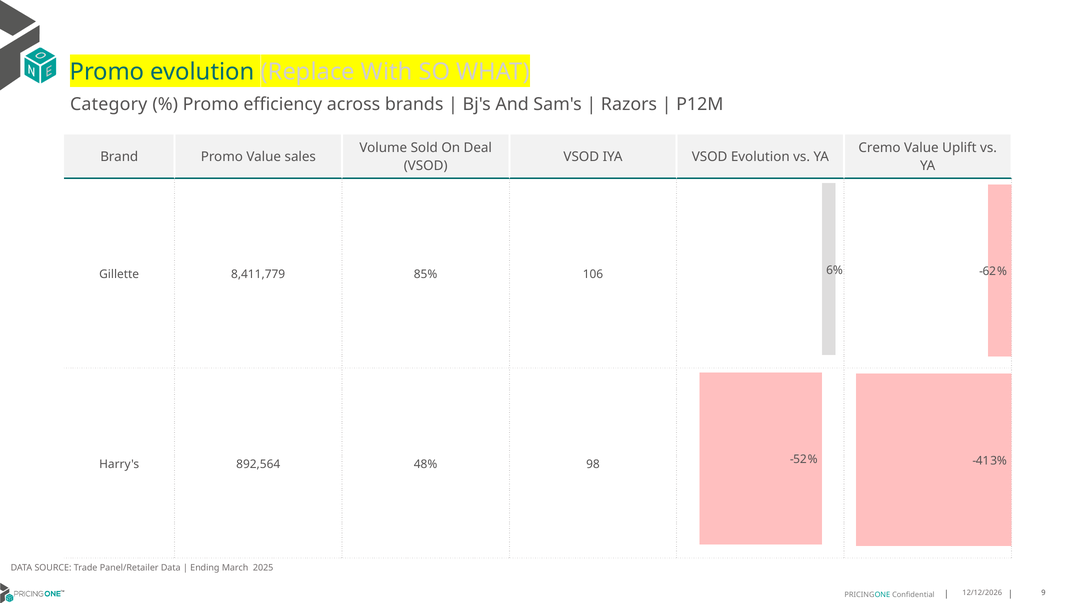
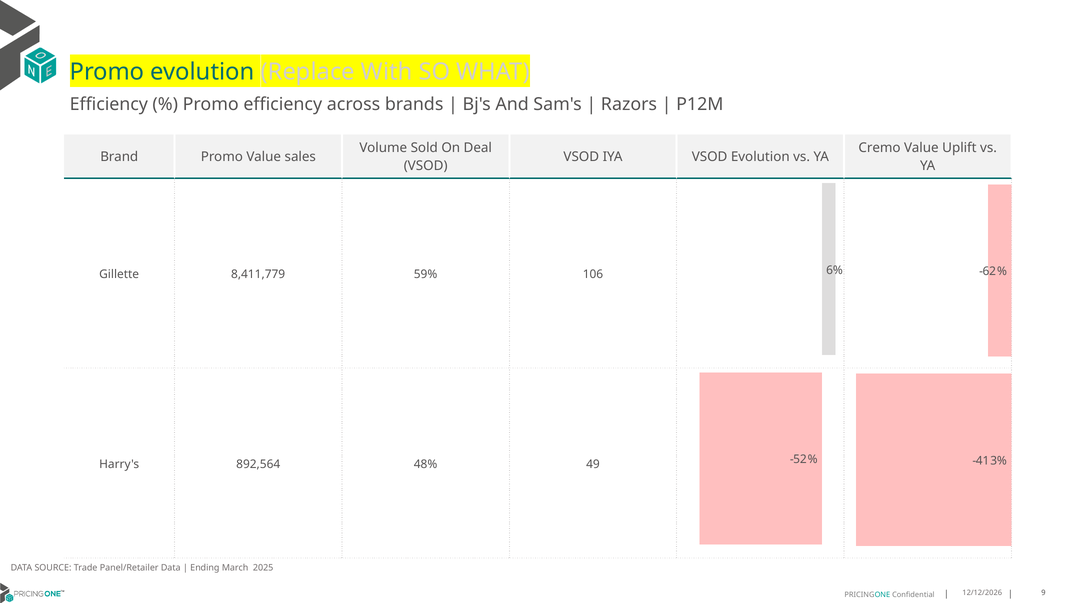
Category at (109, 105): Category -> Efficiency
85%: 85% -> 59%
98: 98 -> 49
